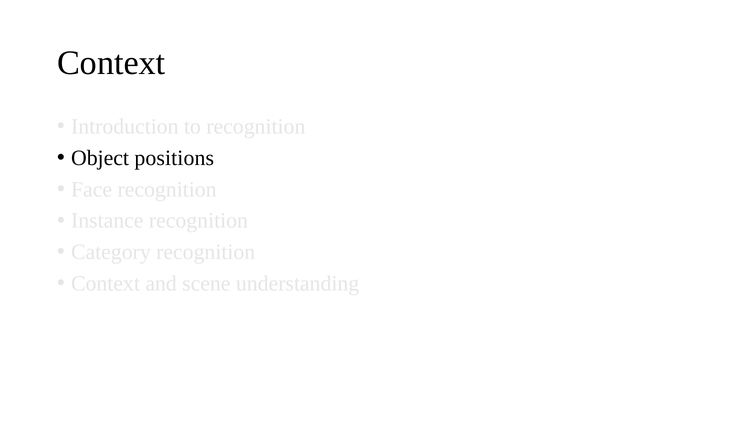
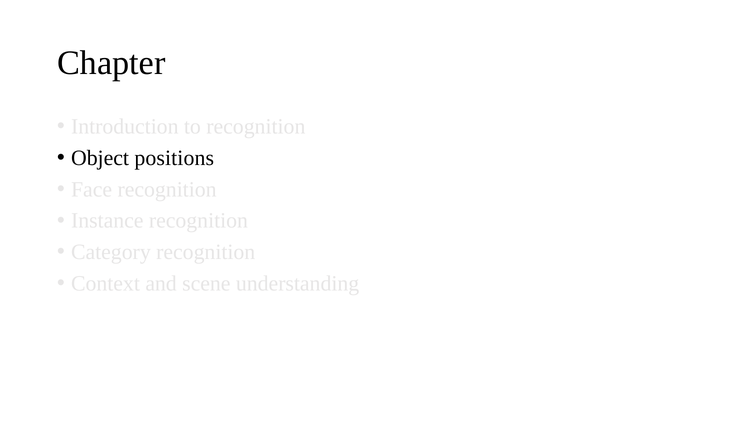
Context at (111, 63): Context -> Chapter
